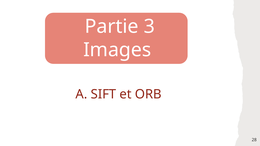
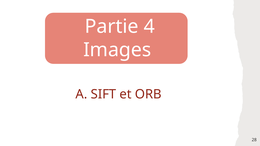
3: 3 -> 4
